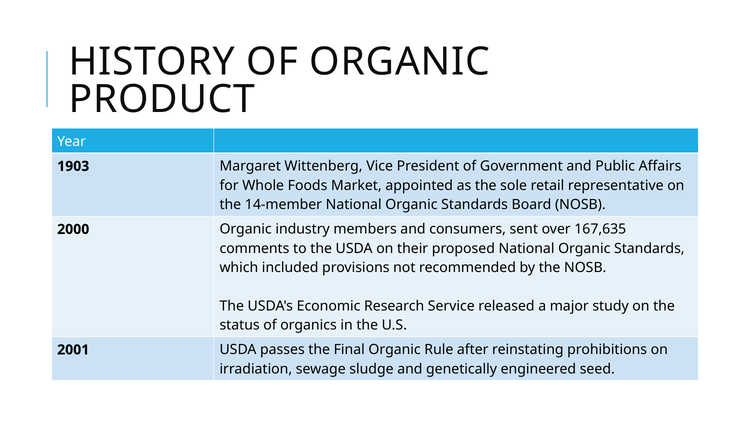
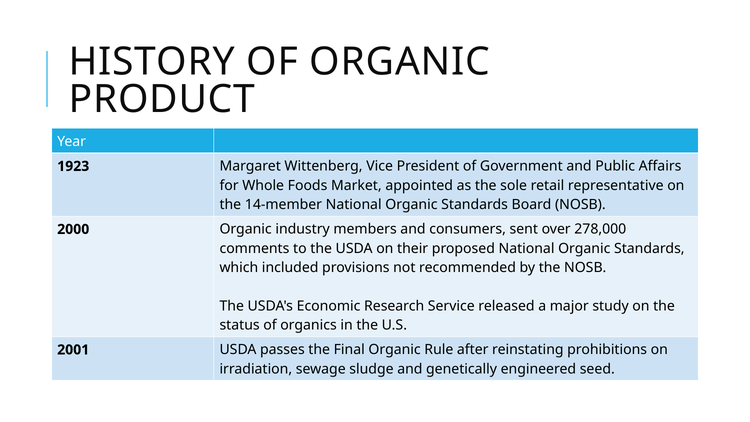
1903: 1903 -> 1923
167,635: 167,635 -> 278,000
